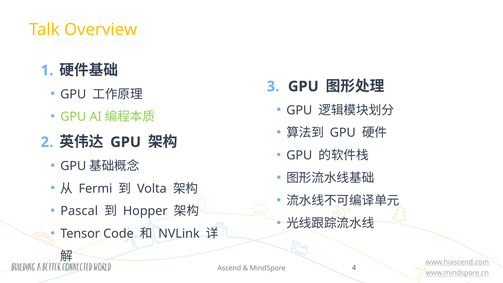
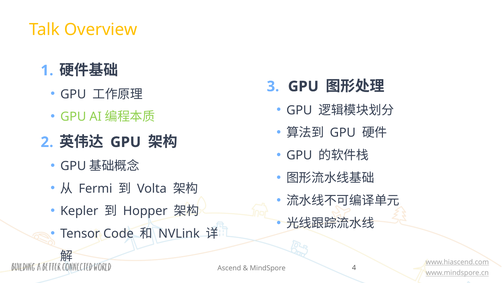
Pascal: Pascal -> Kepler
